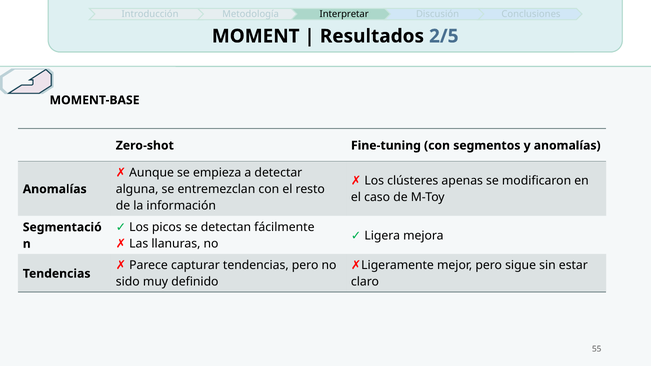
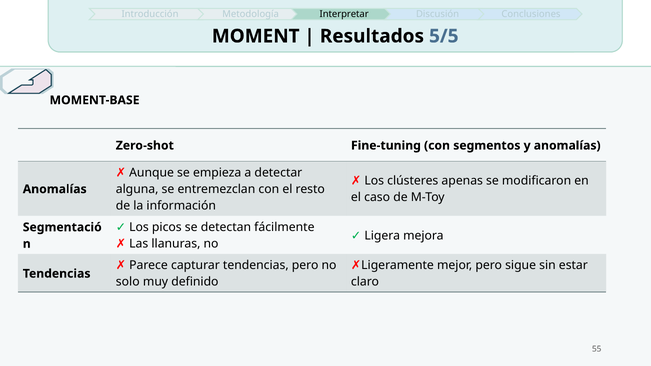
2/5: 2/5 -> 5/5
sido: sido -> solo
